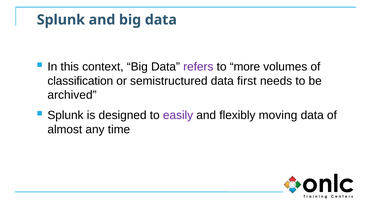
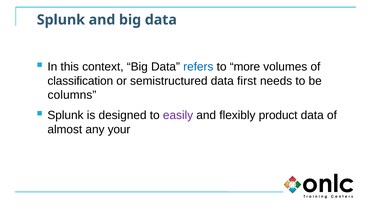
refers colour: purple -> blue
archived: archived -> columns
moving: moving -> product
time: time -> your
